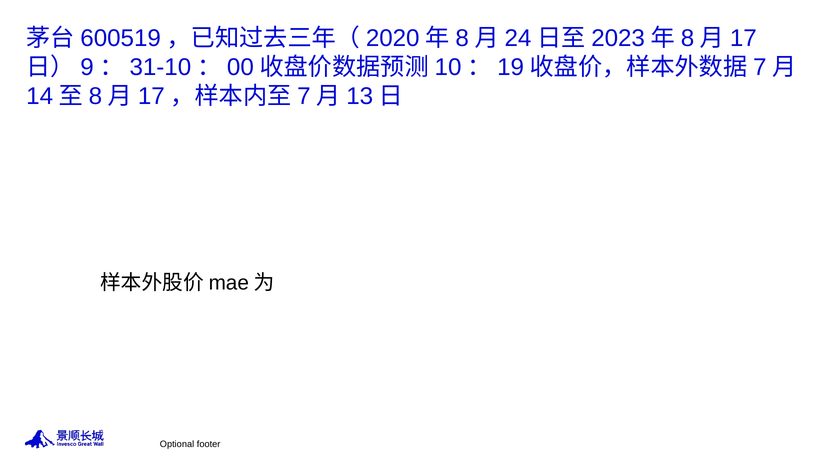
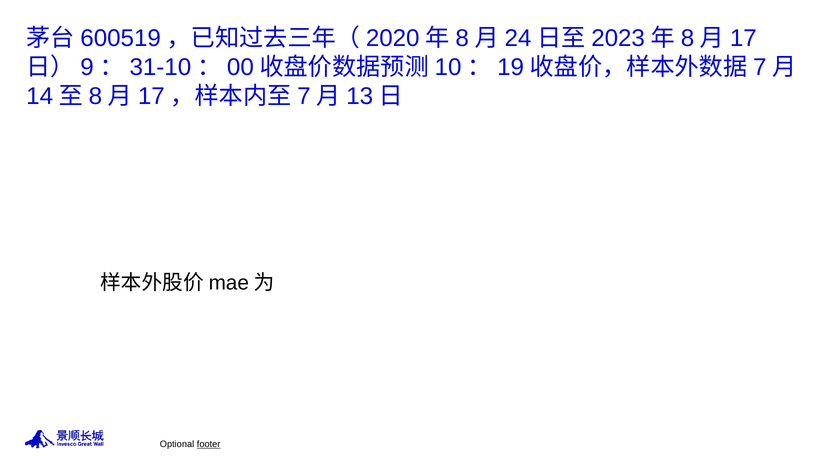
footer underline: none -> present
